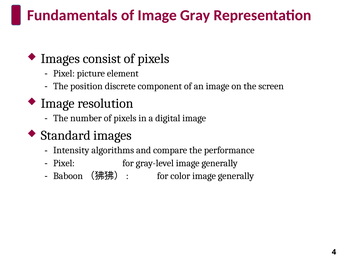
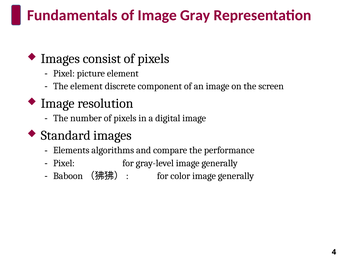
The position: position -> element
Intensity: Intensity -> Elements
